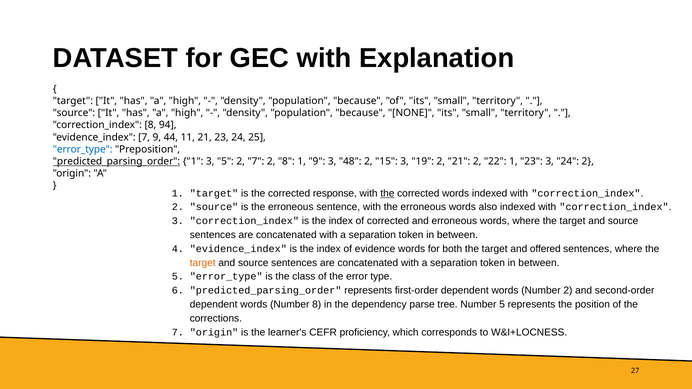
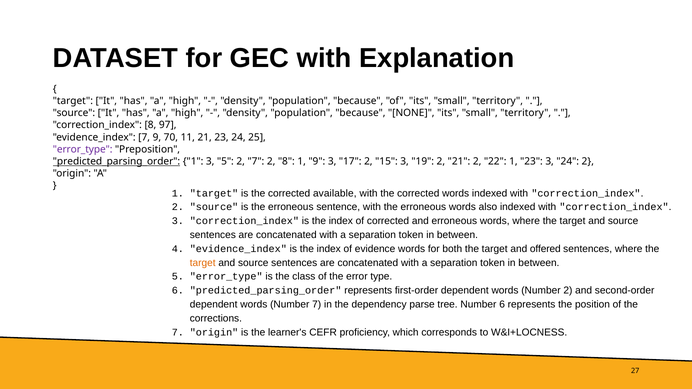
94: 94 -> 97
44: 44 -> 70
error_type at (83, 149) colour: blue -> purple
48: 48 -> 17
response: response -> available
the at (387, 193) underline: present -> none
Number 8: 8 -> 7
Number 5: 5 -> 6
